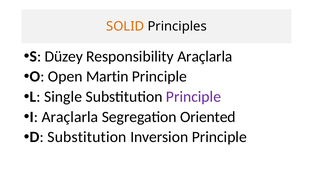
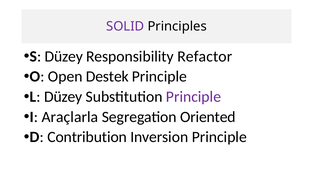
SOLID colour: orange -> purple
Responsibility Araçlarla: Araçlarla -> Refactor
Martin: Martin -> Destek
L Single: Single -> Düzey
D Substitution: Substitution -> Contribution
